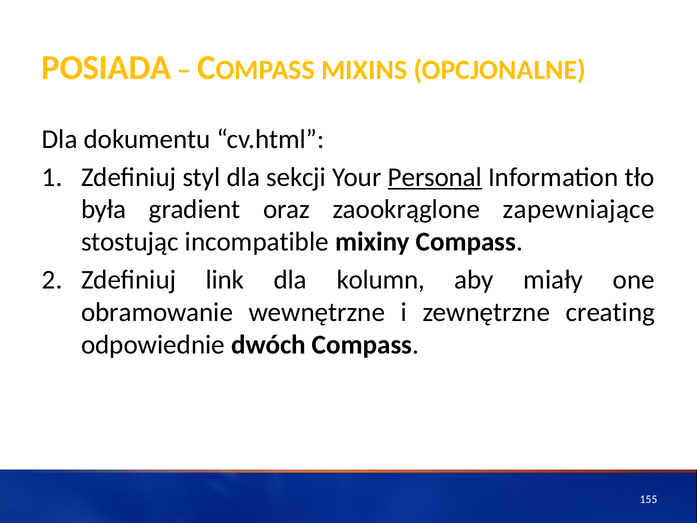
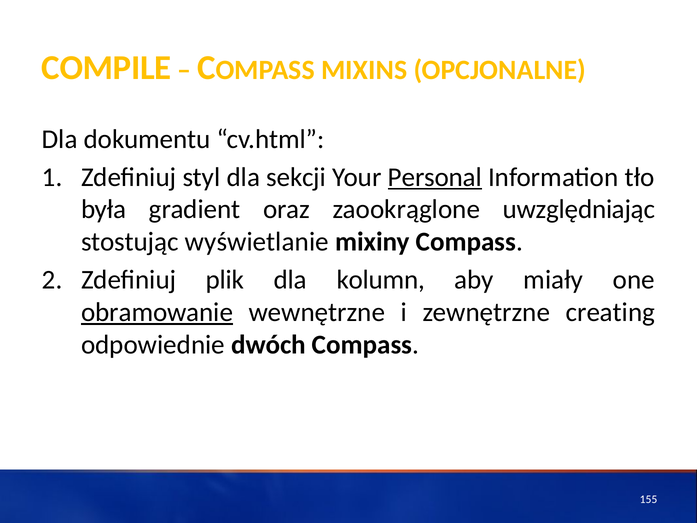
POSIADA: POSIADA -> COMPILE
zapewniające: zapewniające -> uwzględniając
incompatible: incompatible -> wyświetlanie
link: link -> plik
obramowanie underline: none -> present
